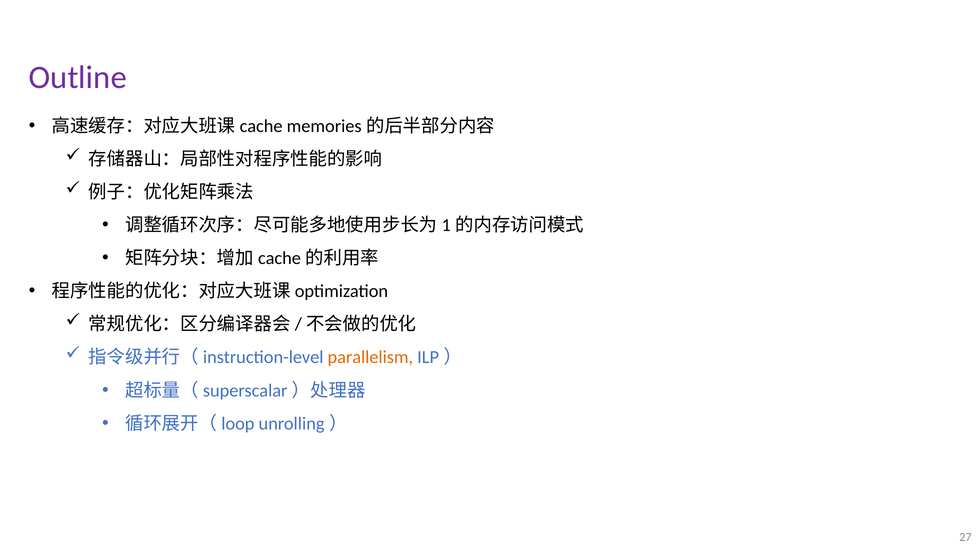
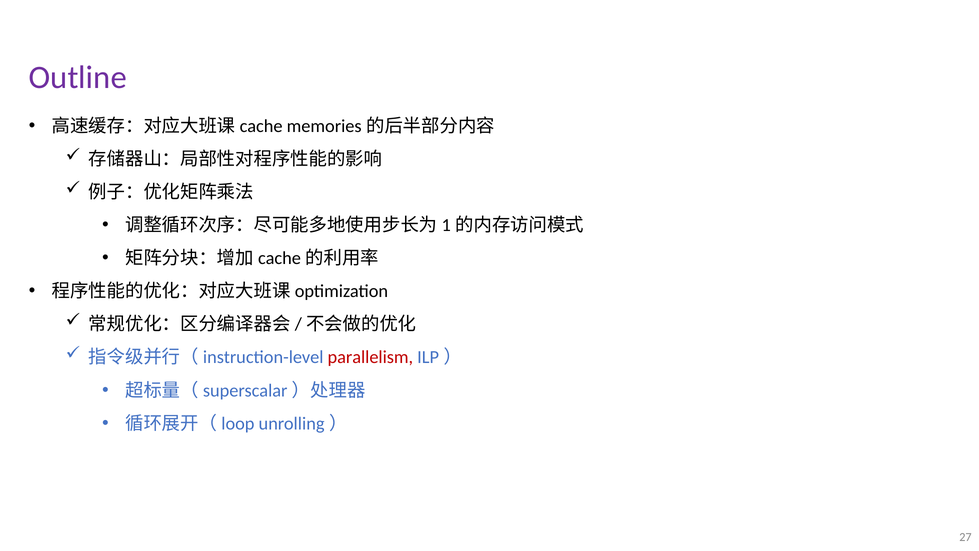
parallelism colour: orange -> red
